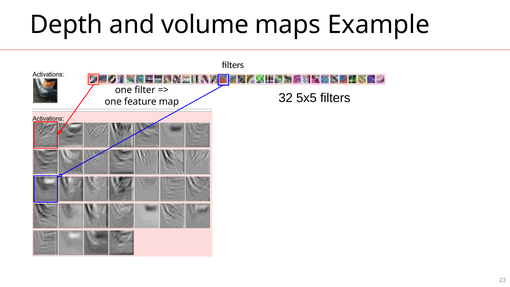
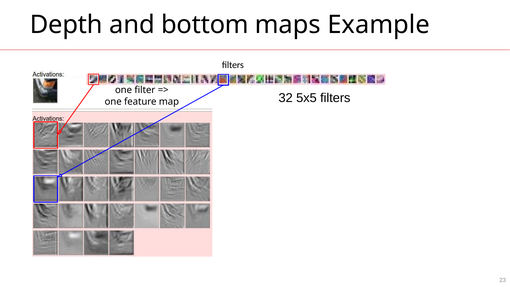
volume: volume -> bottom
